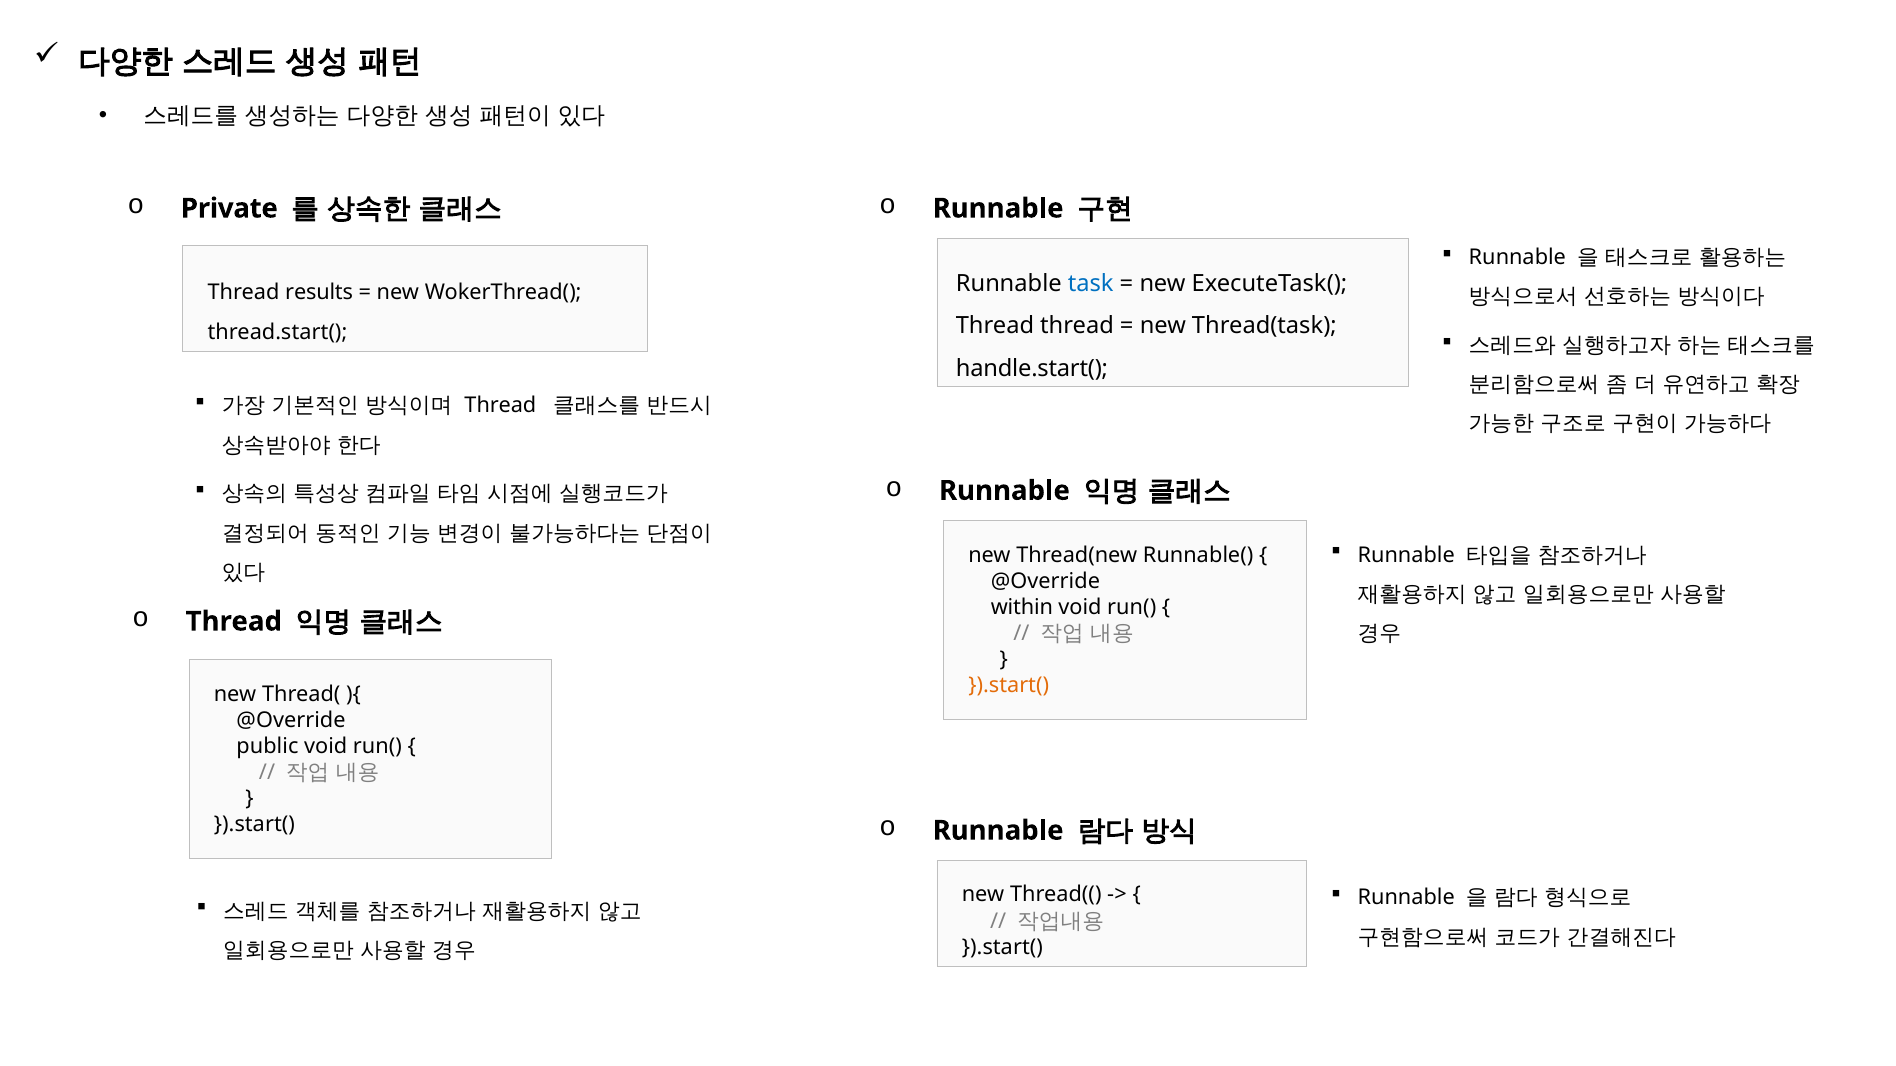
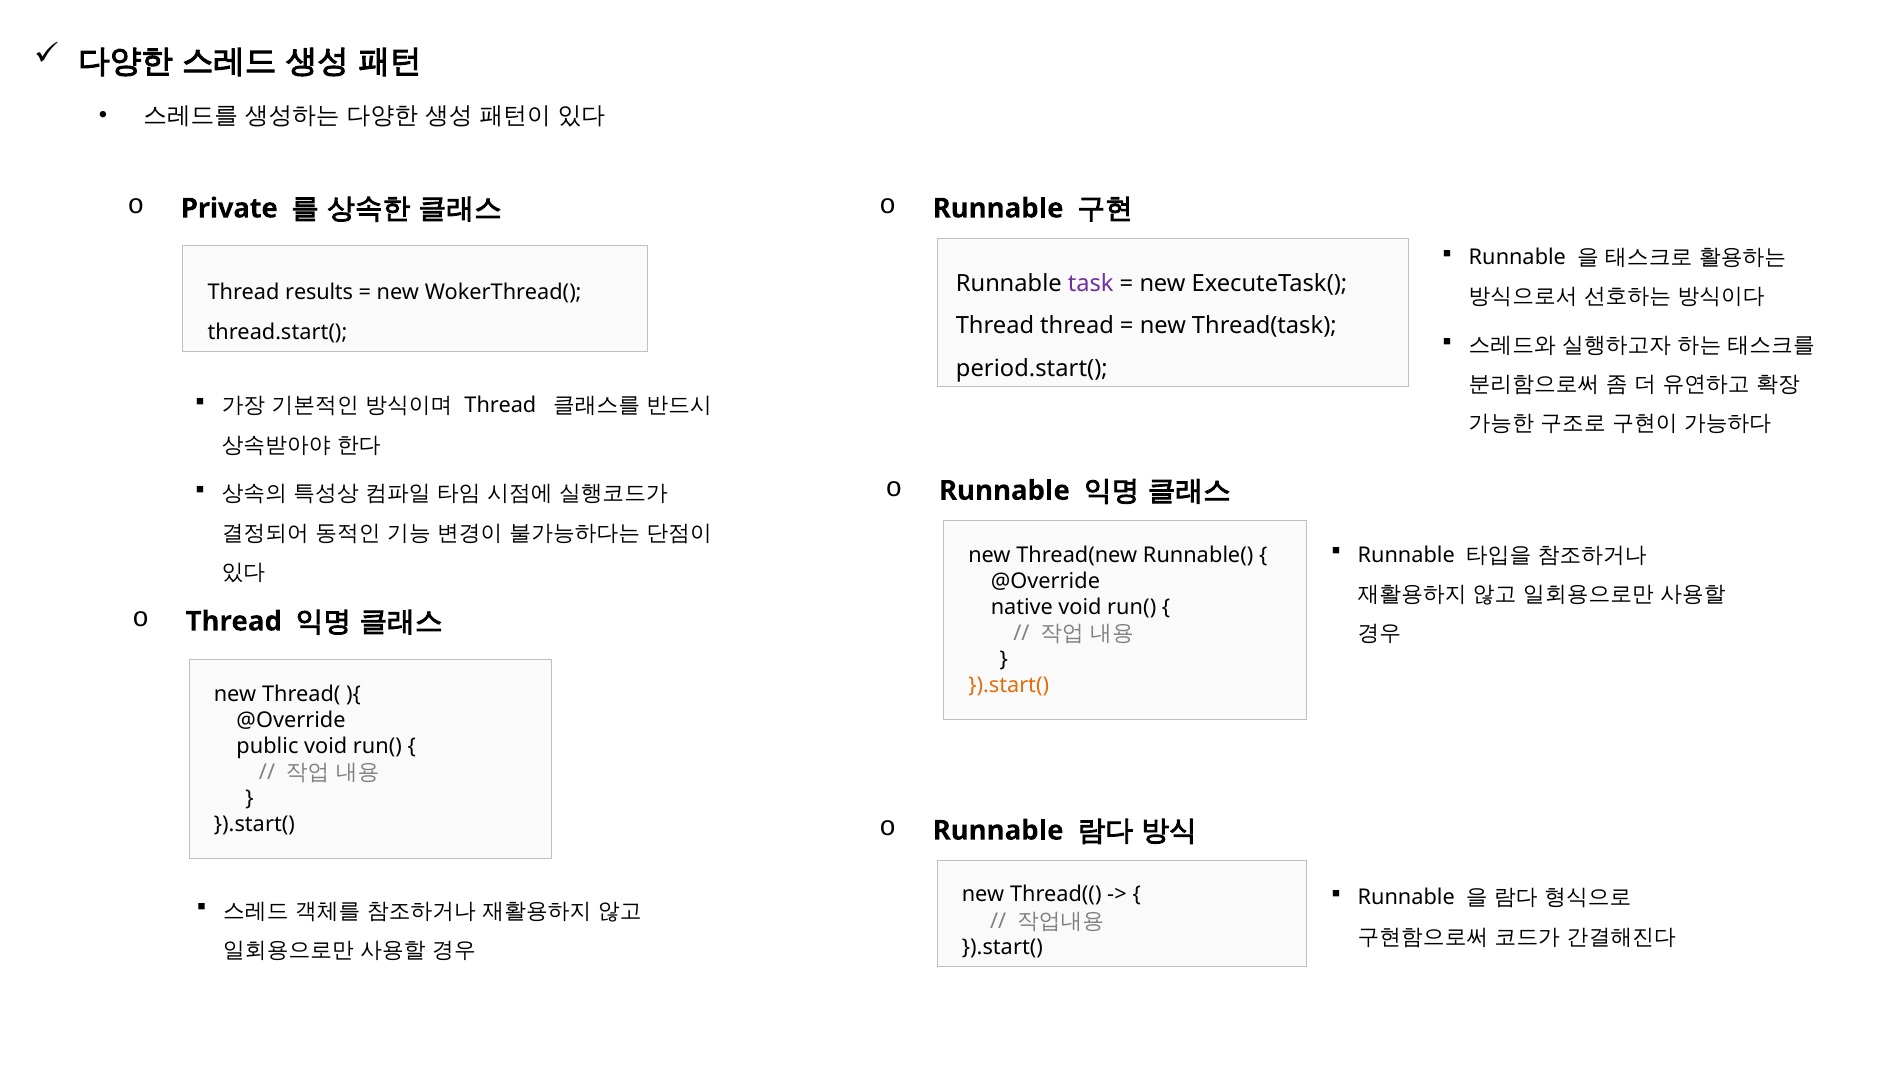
task colour: blue -> purple
handle.start(: handle.start( -> period.start(
within: within -> native
